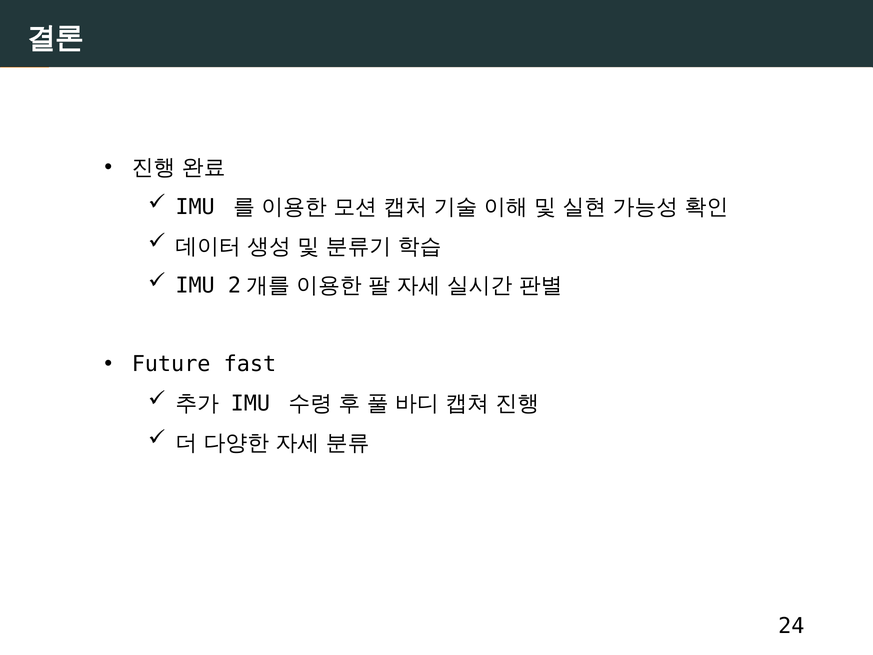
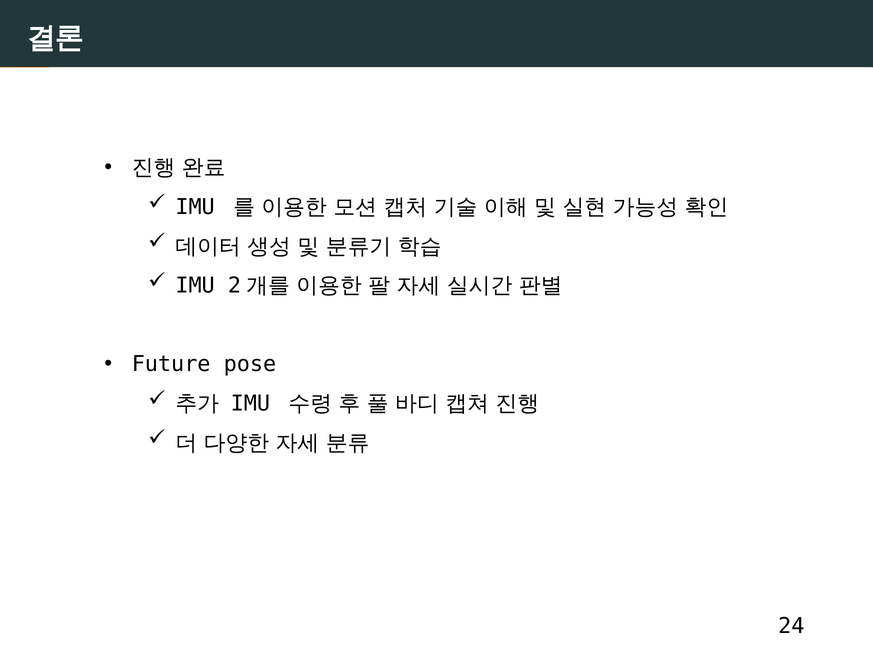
fast: fast -> pose
